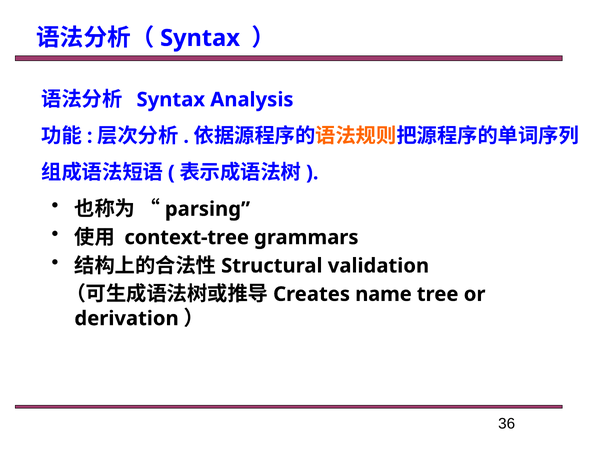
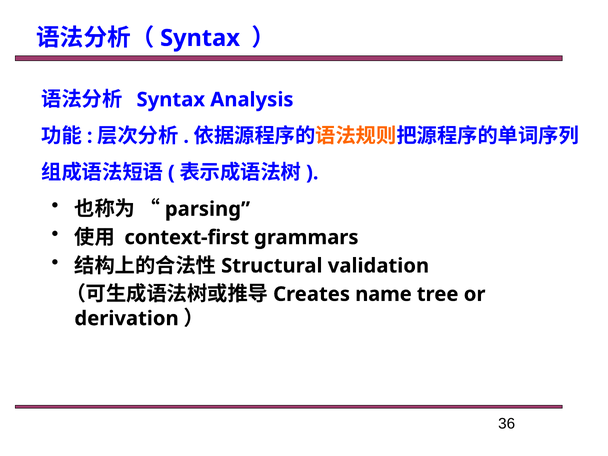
context-tree: context-tree -> context-first
